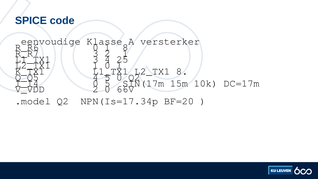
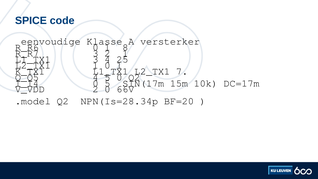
L2_TX1 8: 8 -> 7
NPN(Is=17.34p: NPN(Is=17.34p -> NPN(Is=28.34p
